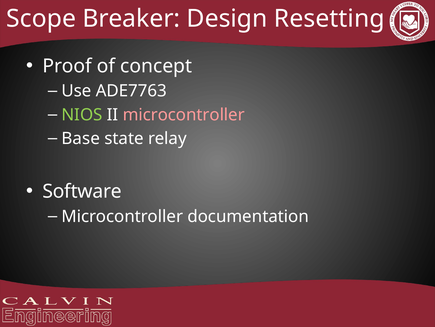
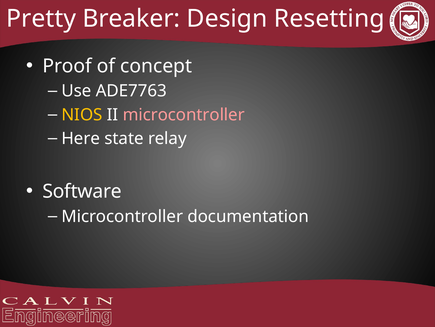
Scope: Scope -> Pretty
NIOS colour: light green -> yellow
Base: Base -> Here
